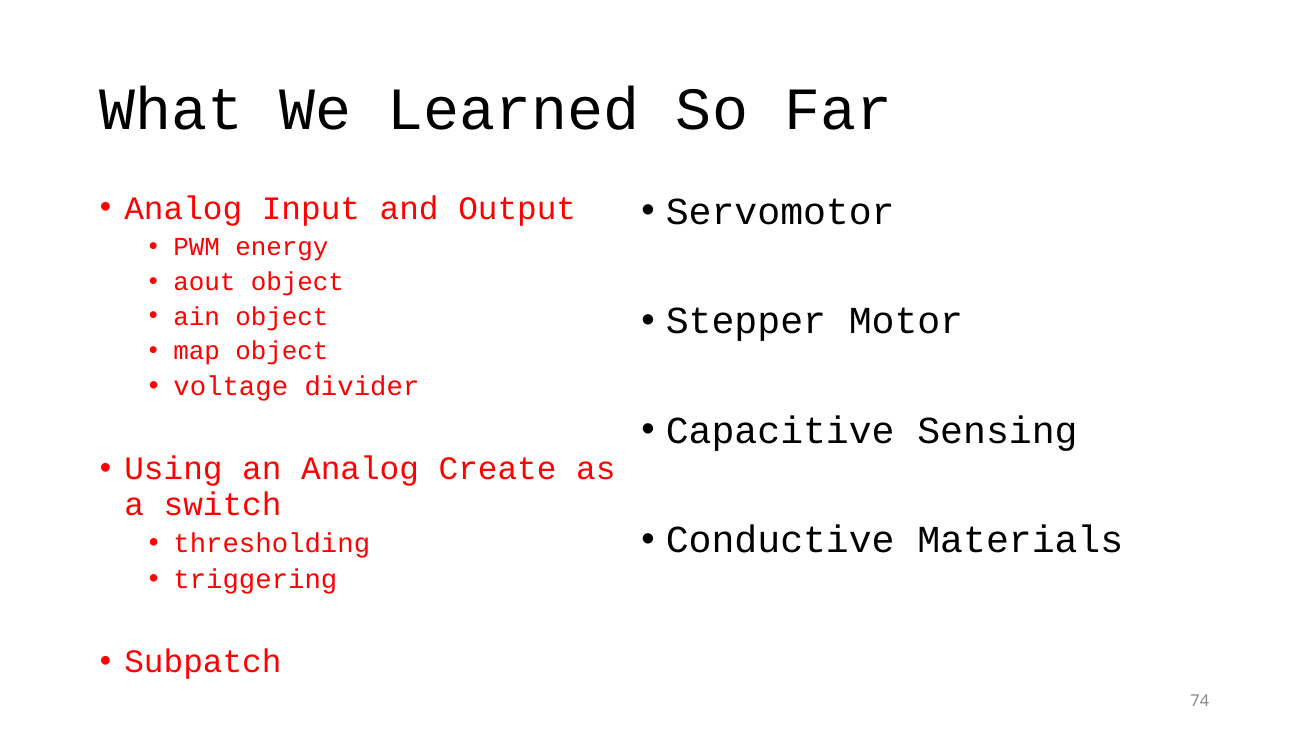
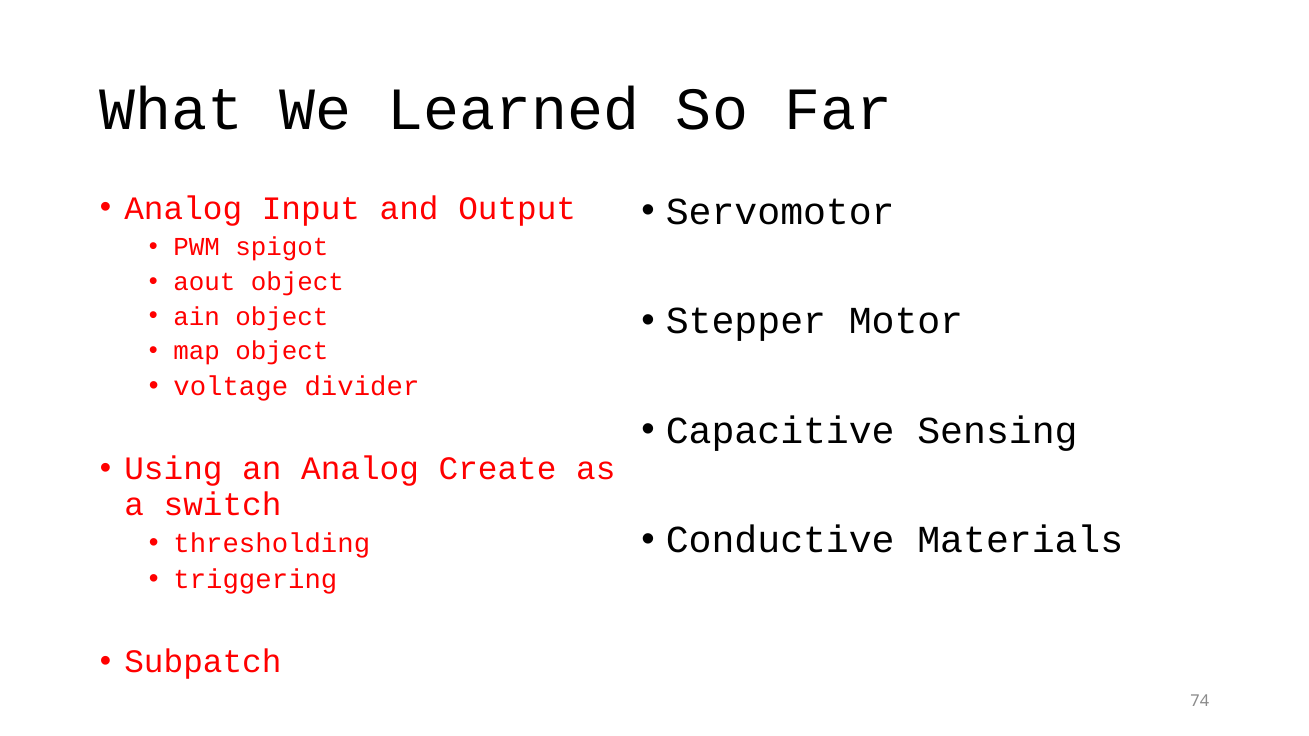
energy: energy -> spigot
